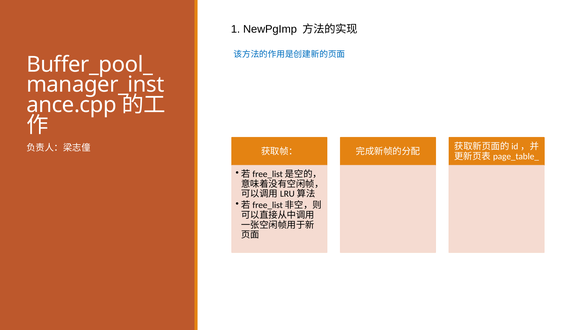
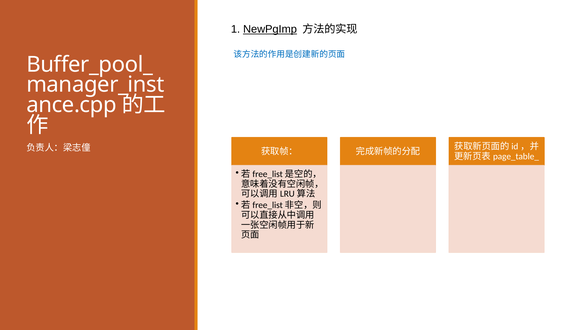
NewPgImp underline: none -> present
